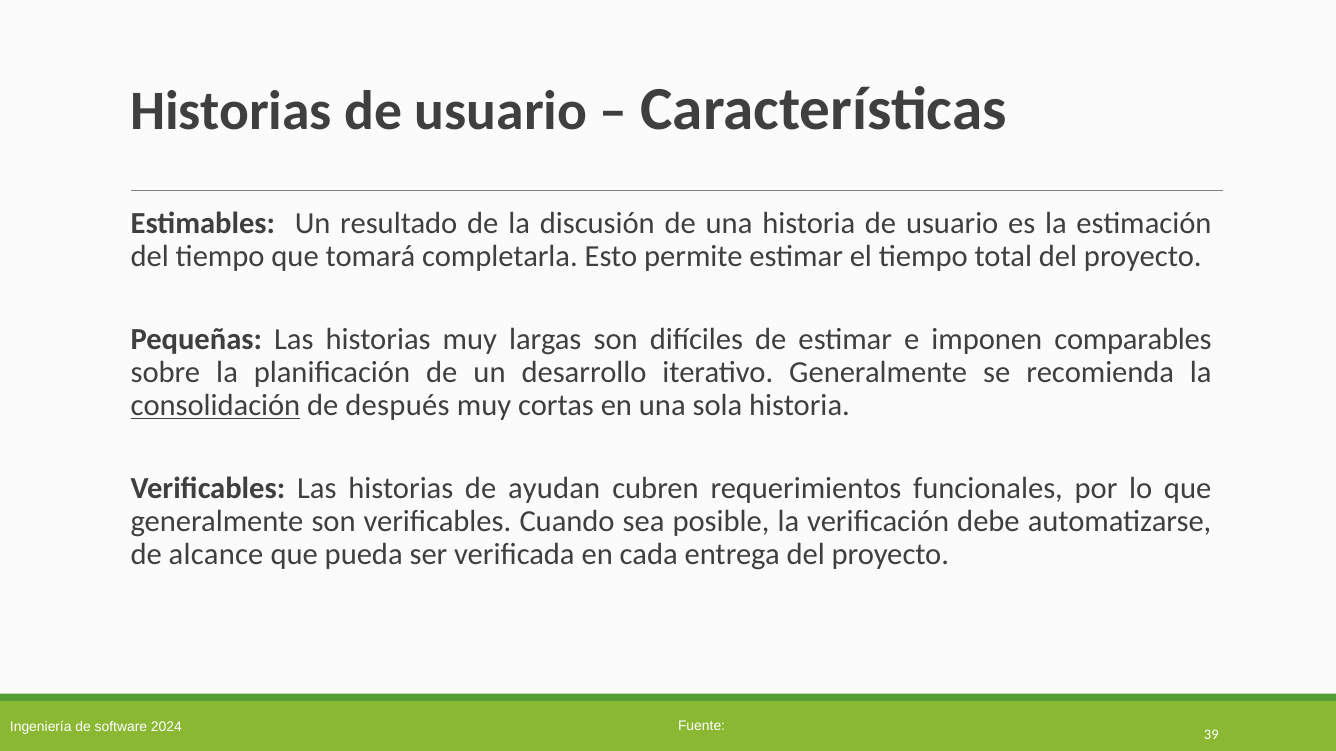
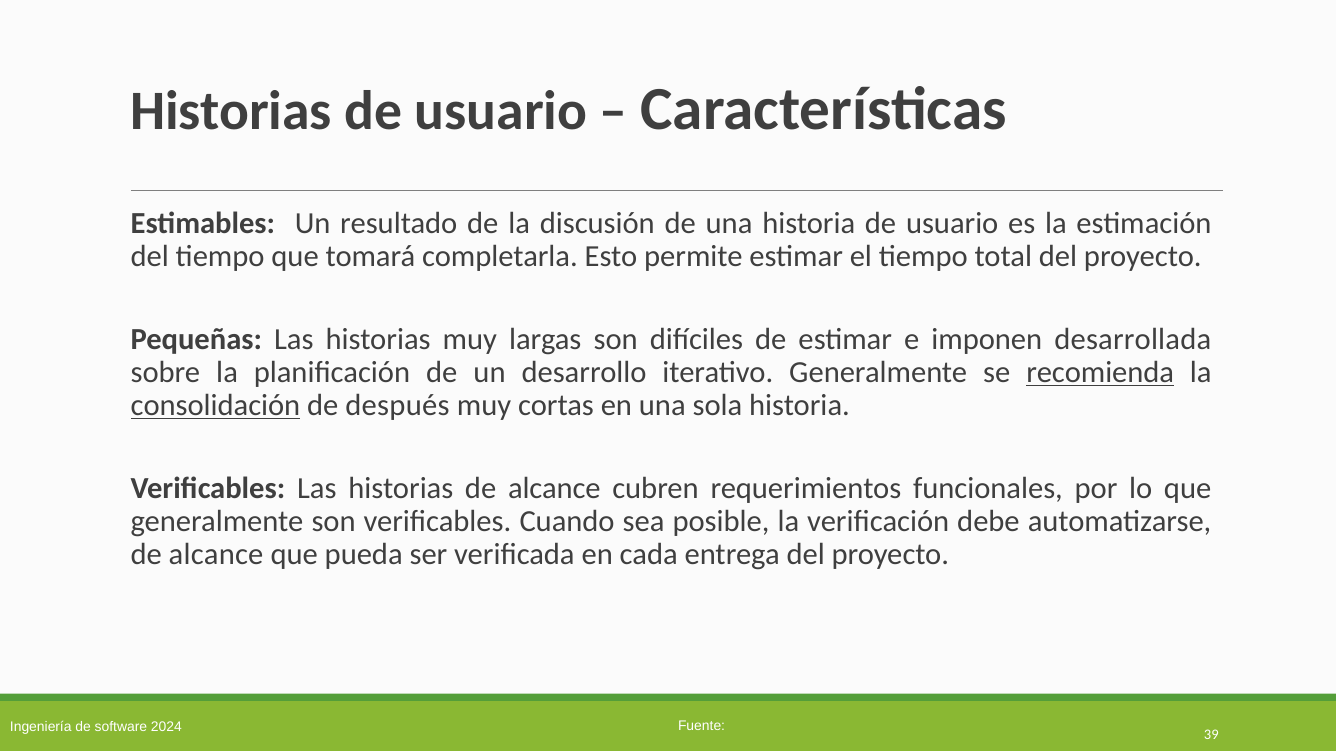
comparables: comparables -> desarrollada
recomienda underline: none -> present
historias de ayudan: ayudan -> alcance
